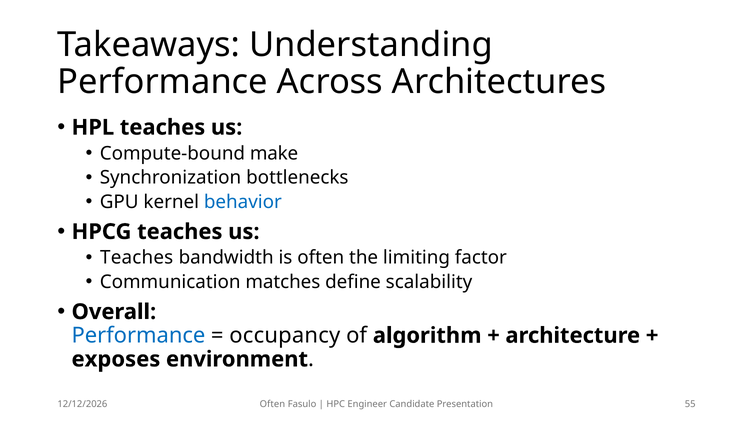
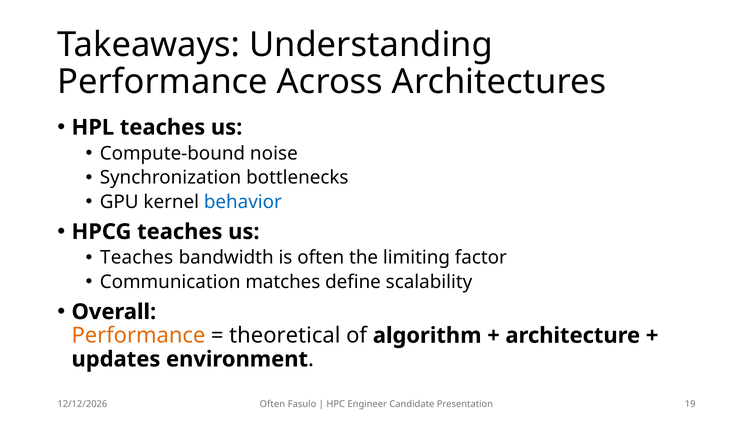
make: make -> noise
Performance at (138, 335) colour: blue -> orange
occupancy: occupancy -> theoretical
exposes: exposes -> updates
55: 55 -> 19
